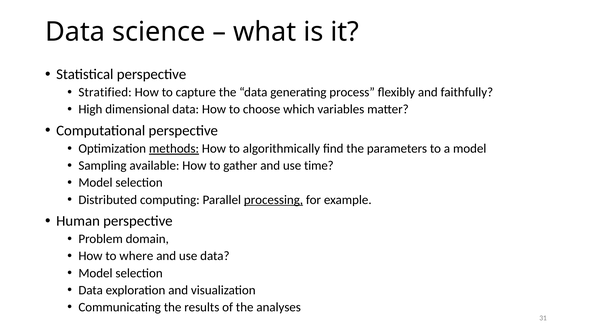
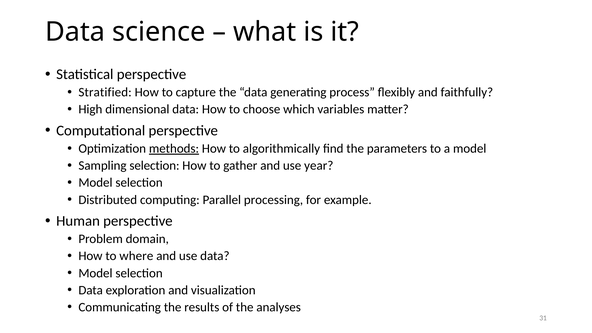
Sampling available: available -> selection
time: time -> year
processing underline: present -> none
